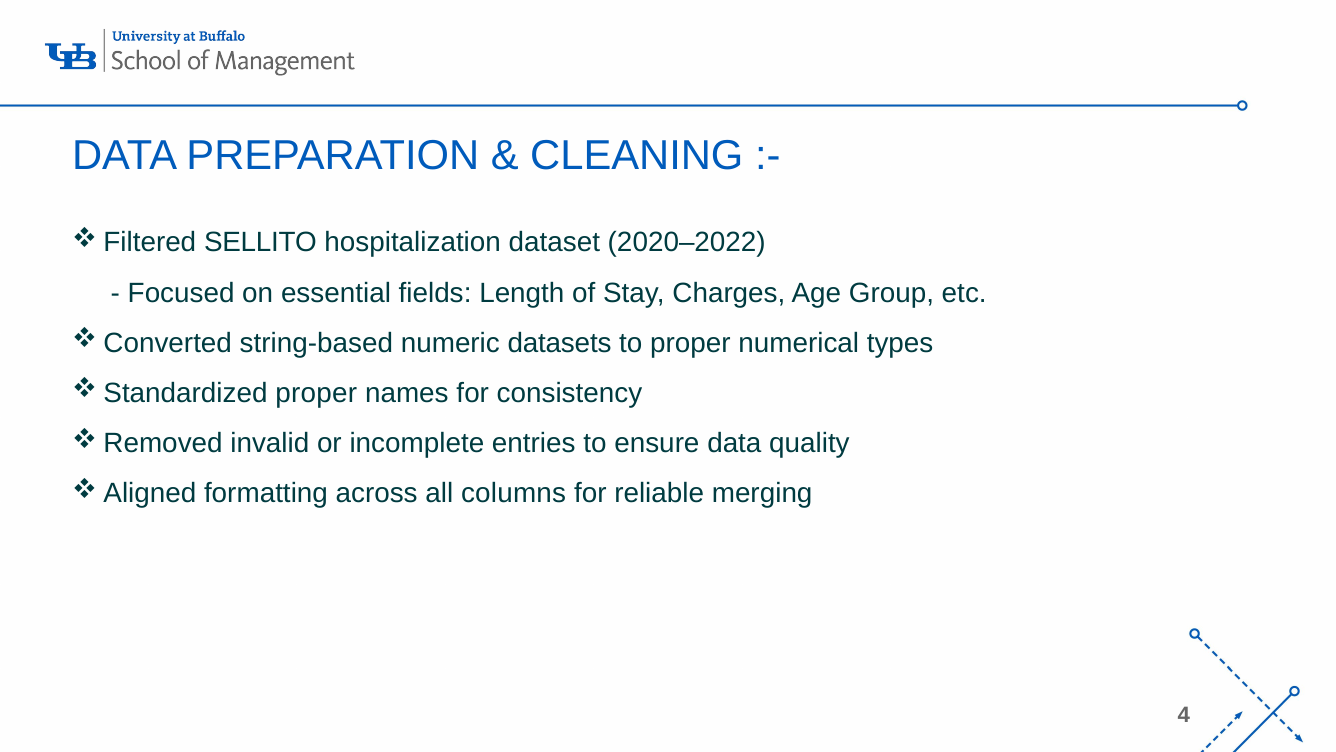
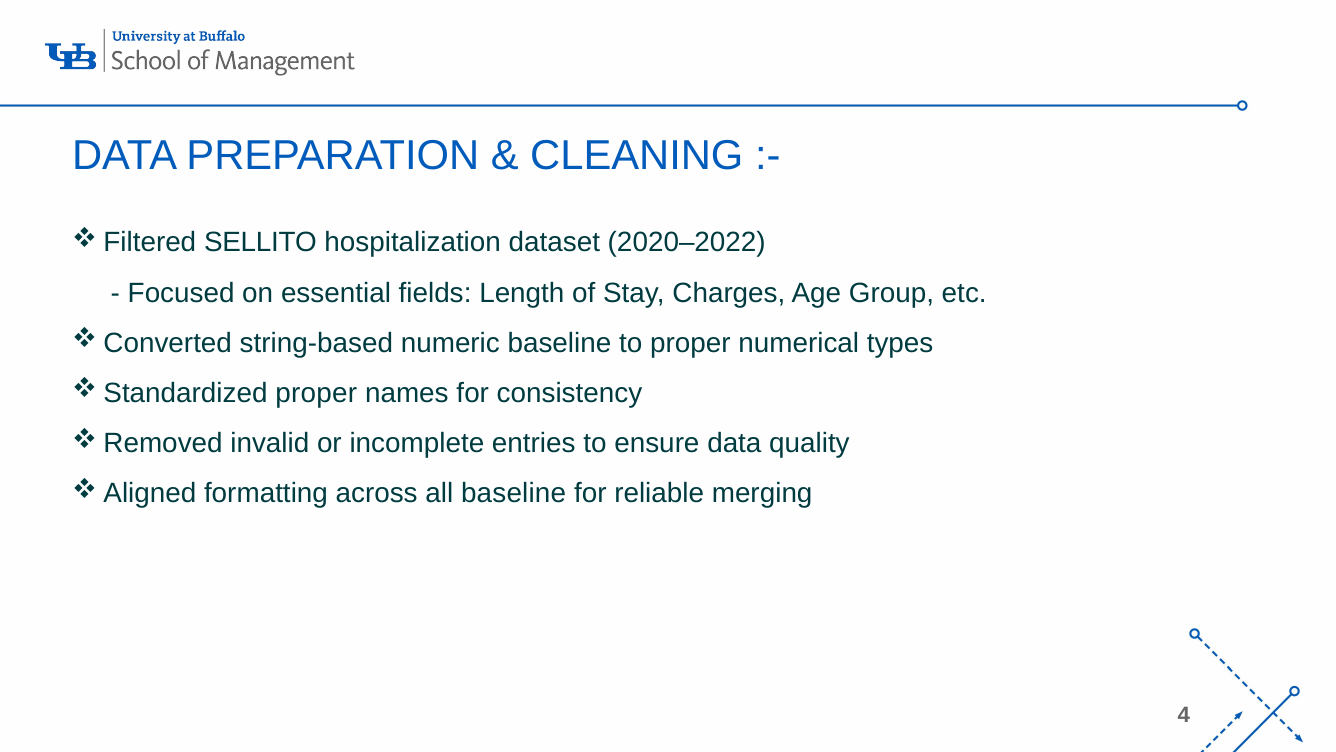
numeric datasets: datasets -> baseline
all columns: columns -> baseline
